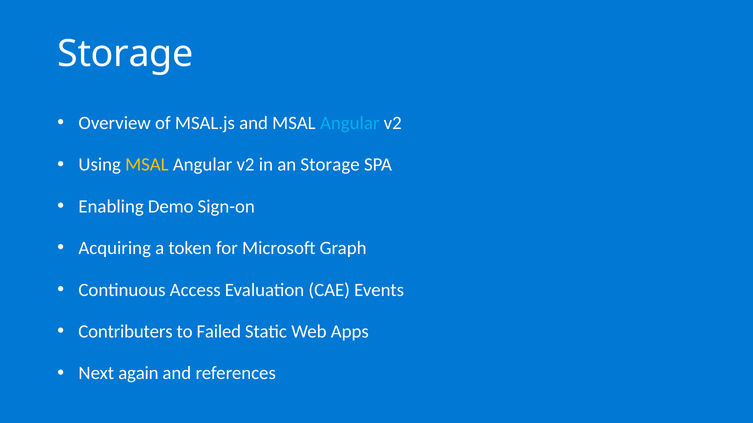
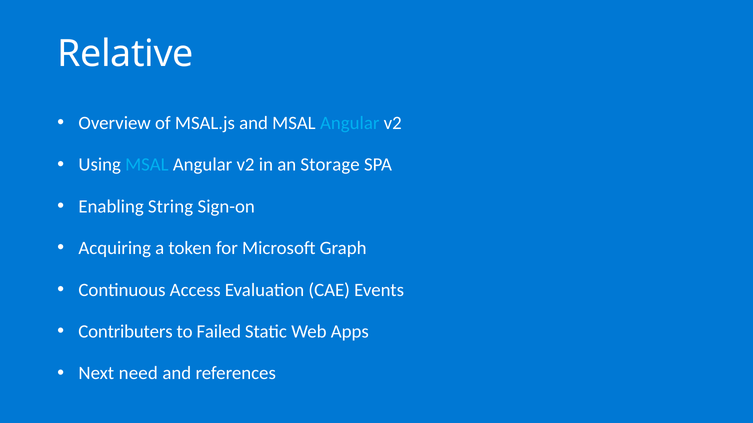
Storage at (125, 54): Storage -> Relative
MSAL at (147, 165) colour: yellow -> light blue
Demo: Demo -> String
again: again -> need
